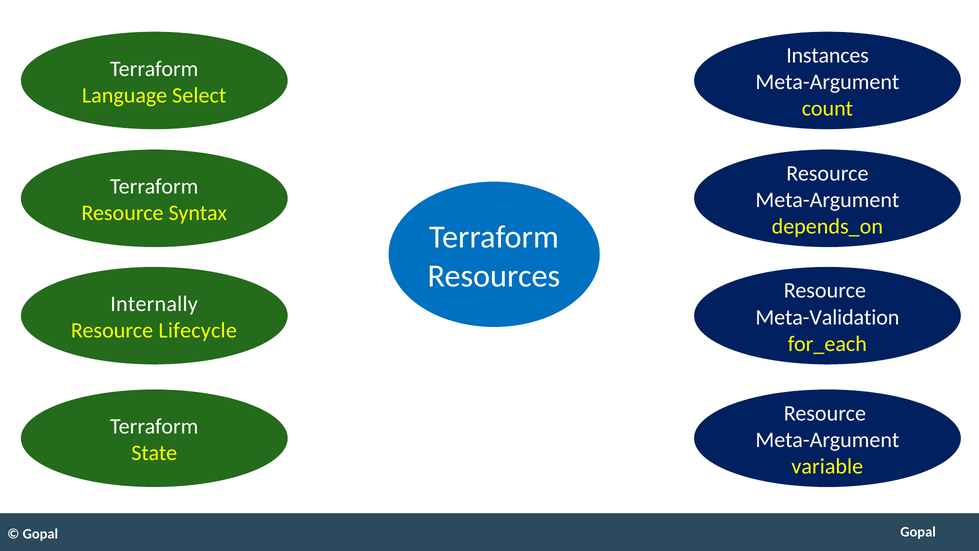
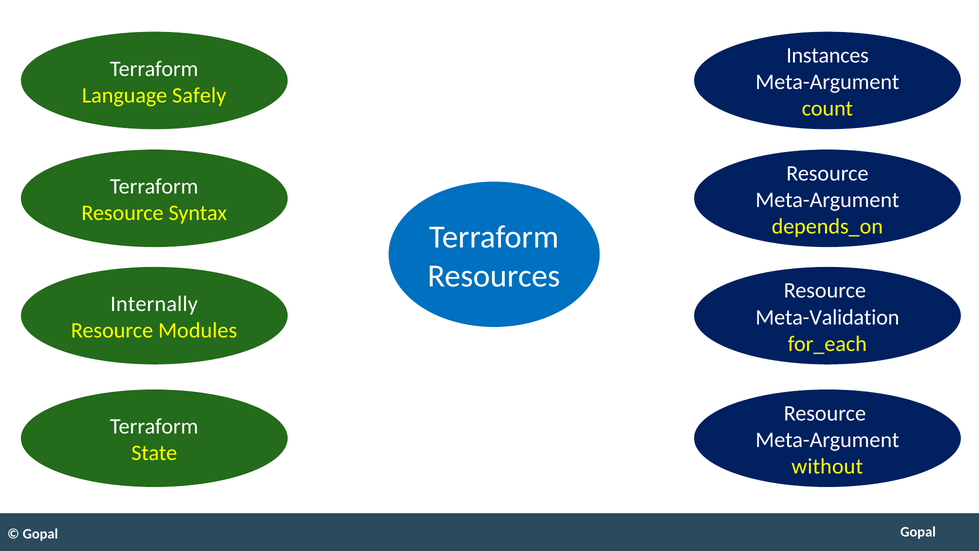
Select: Select -> Safely
Lifecycle: Lifecycle -> Modules
variable: variable -> without
